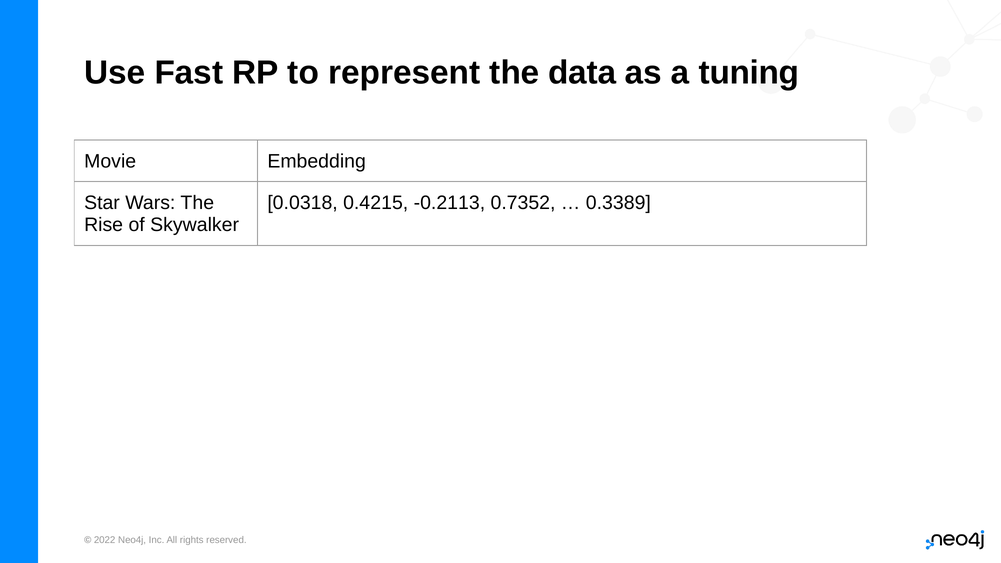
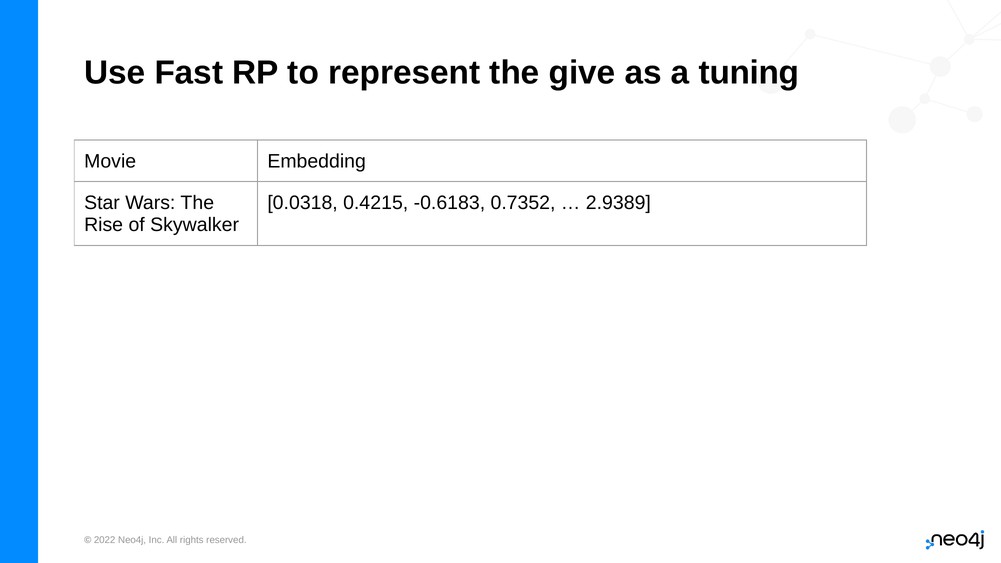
data: data -> give
-0.2113: -0.2113 -> -0.6183
0.3389: 0.3389 -> 2.9389
